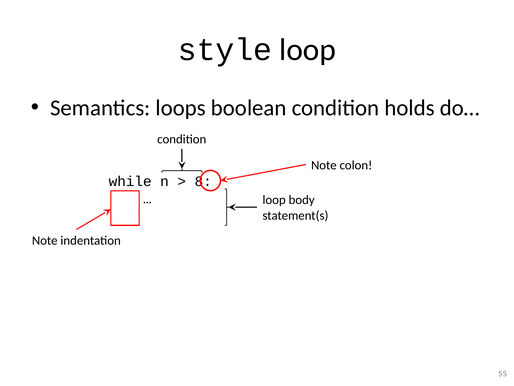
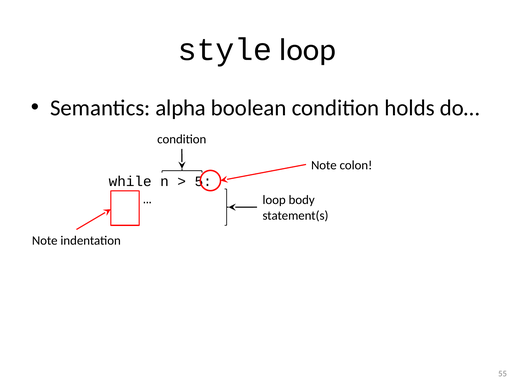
loops: loops -> alpha
8: 8 -> 5
